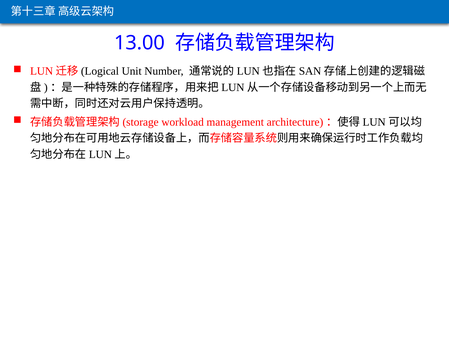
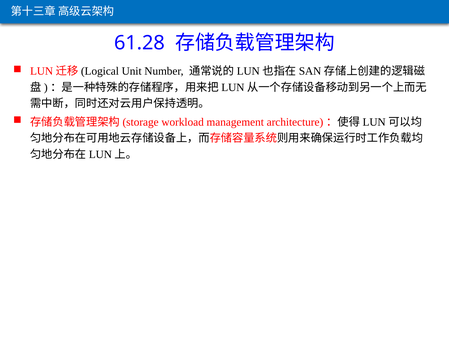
13.00: 13.00 -> 61.28
